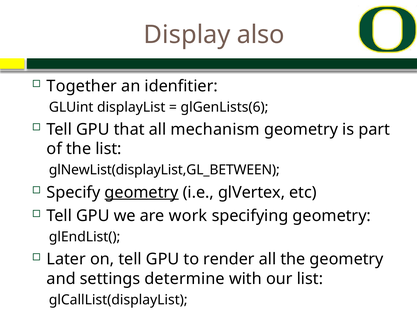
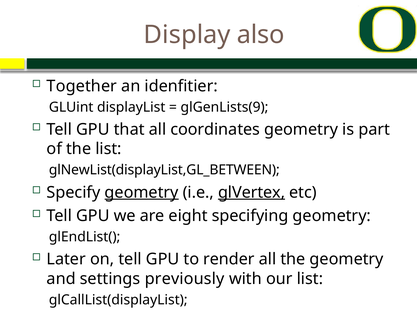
glGenLists(6: glGenLists(6 -> glGenLists(9
mechanism: mechanism -> coordinates
glVertex underline: none -> present
work: work -> eight
determine: determine -> previously
